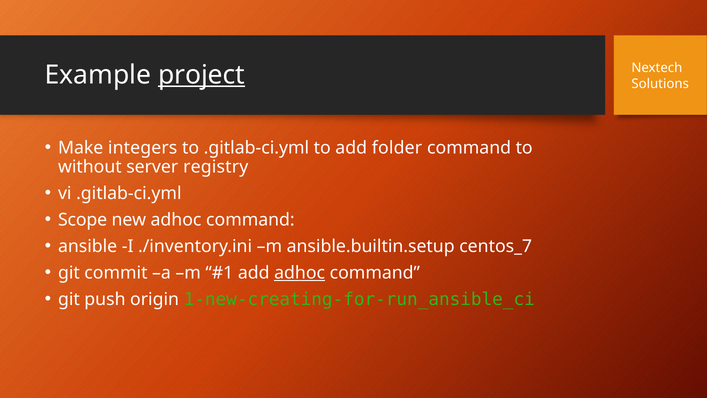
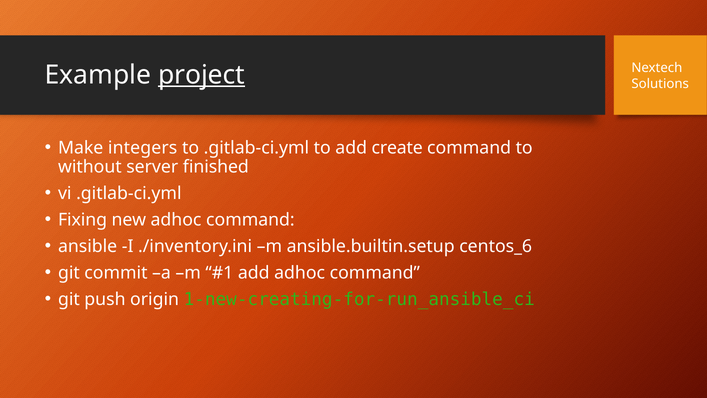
folder: folder -> create
registry: registry -> finished
Scope: Scope -> Fixing
centos_7: centos_7 -> centos_6
adhoc at (300, 272) underline: present -> none
